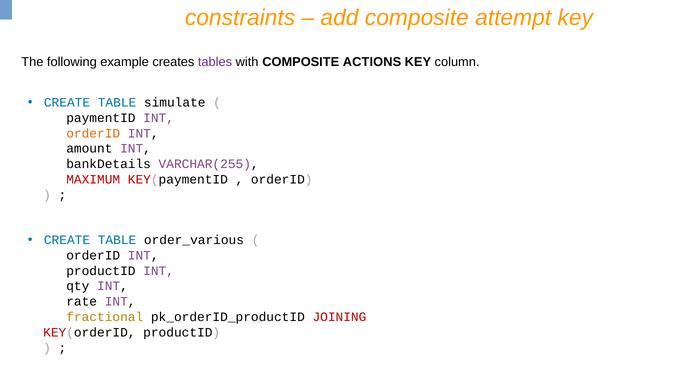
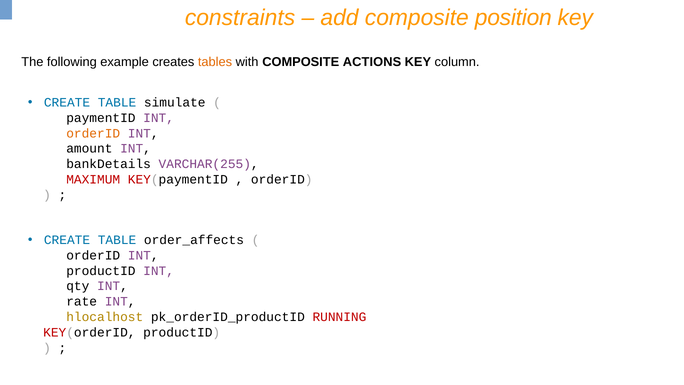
attempt: attempt -> position
tables colour: purple -> orange
order_various: order_various -> order_affects
fractional: fractional -> hlocalhost
JOINING: JOINING -> RUNNING
